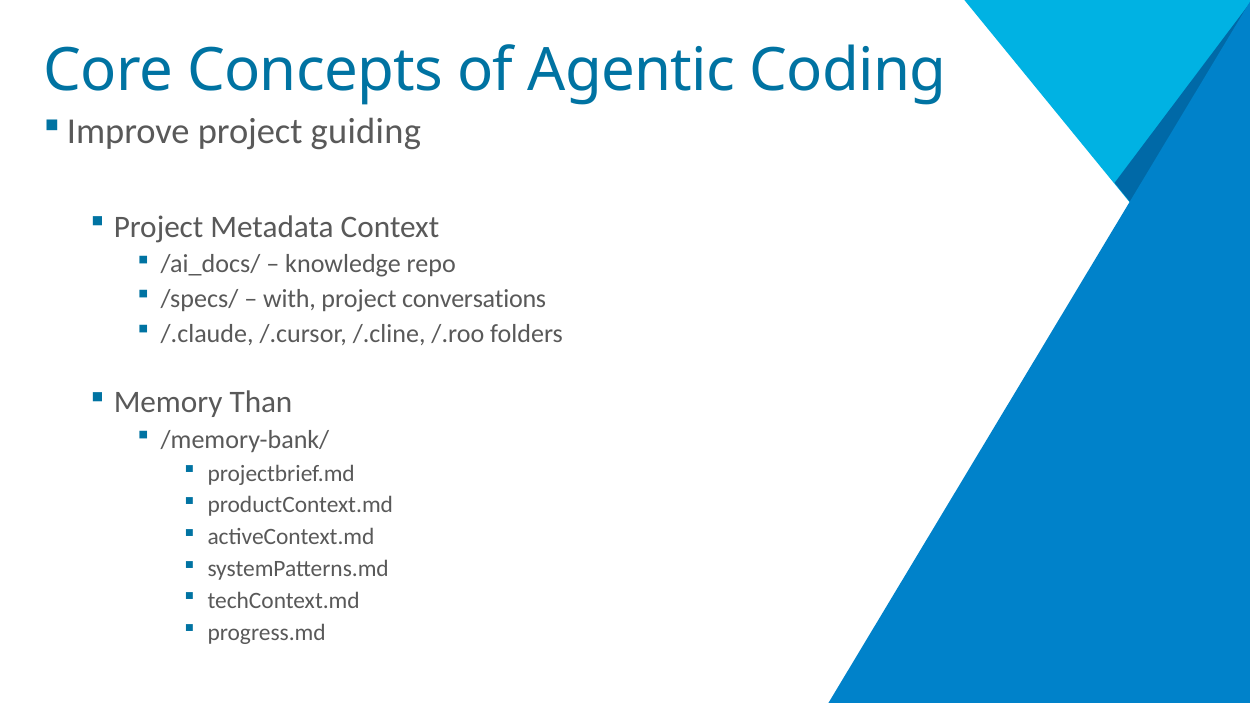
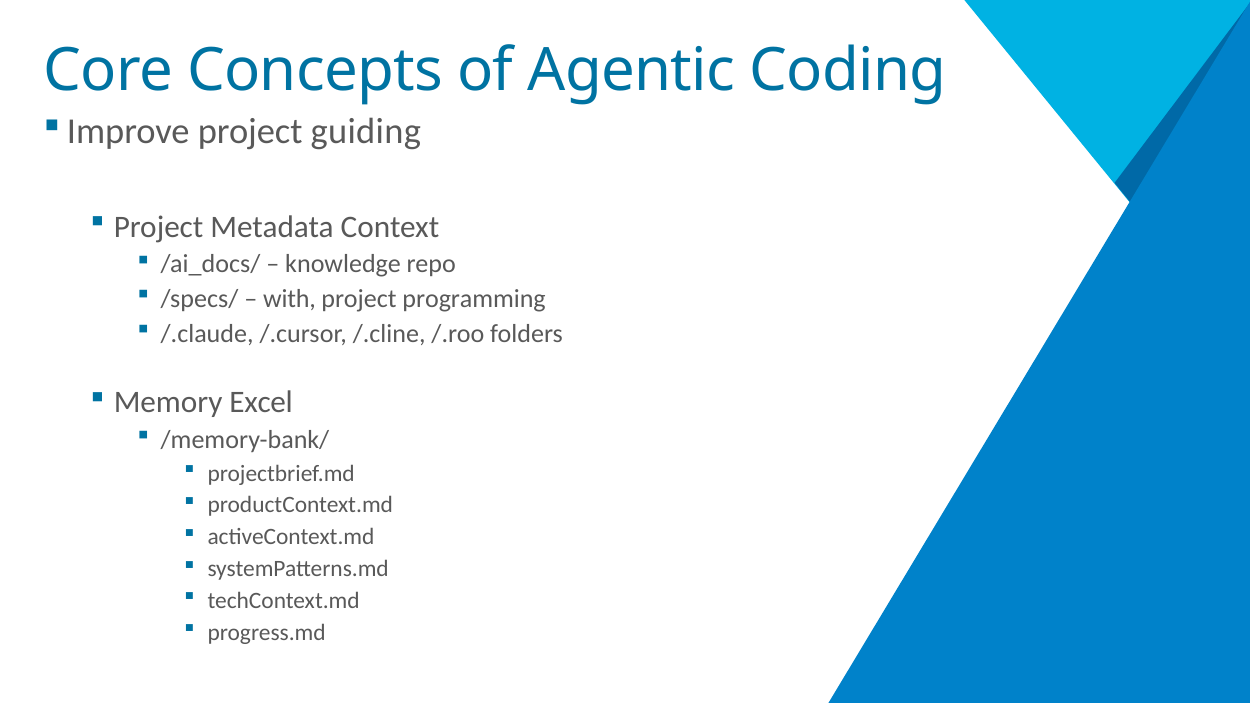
conversations: conversations -> programming
Than: Than -> Excel
